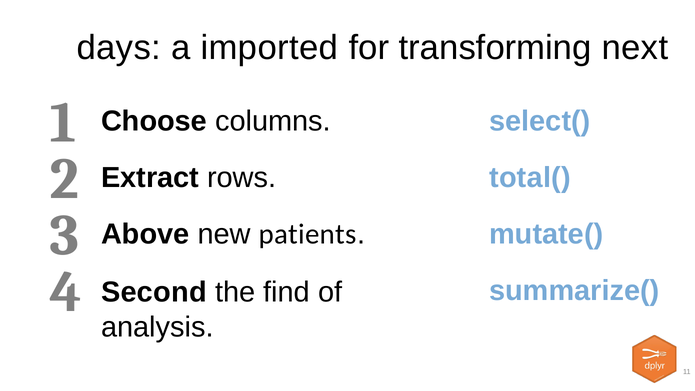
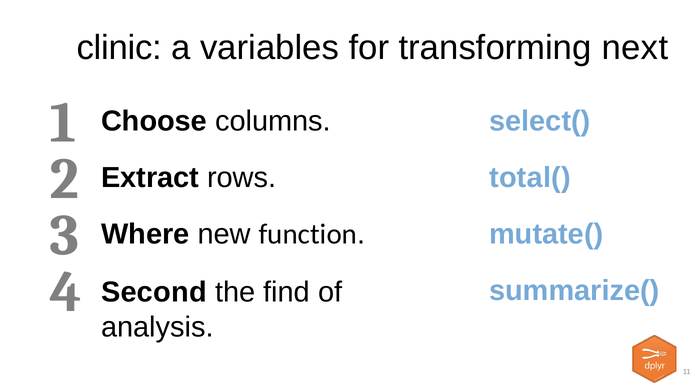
days: days -> clinic
imported: imported -> variables
Above: Above -> Where
patients: patients -> function
